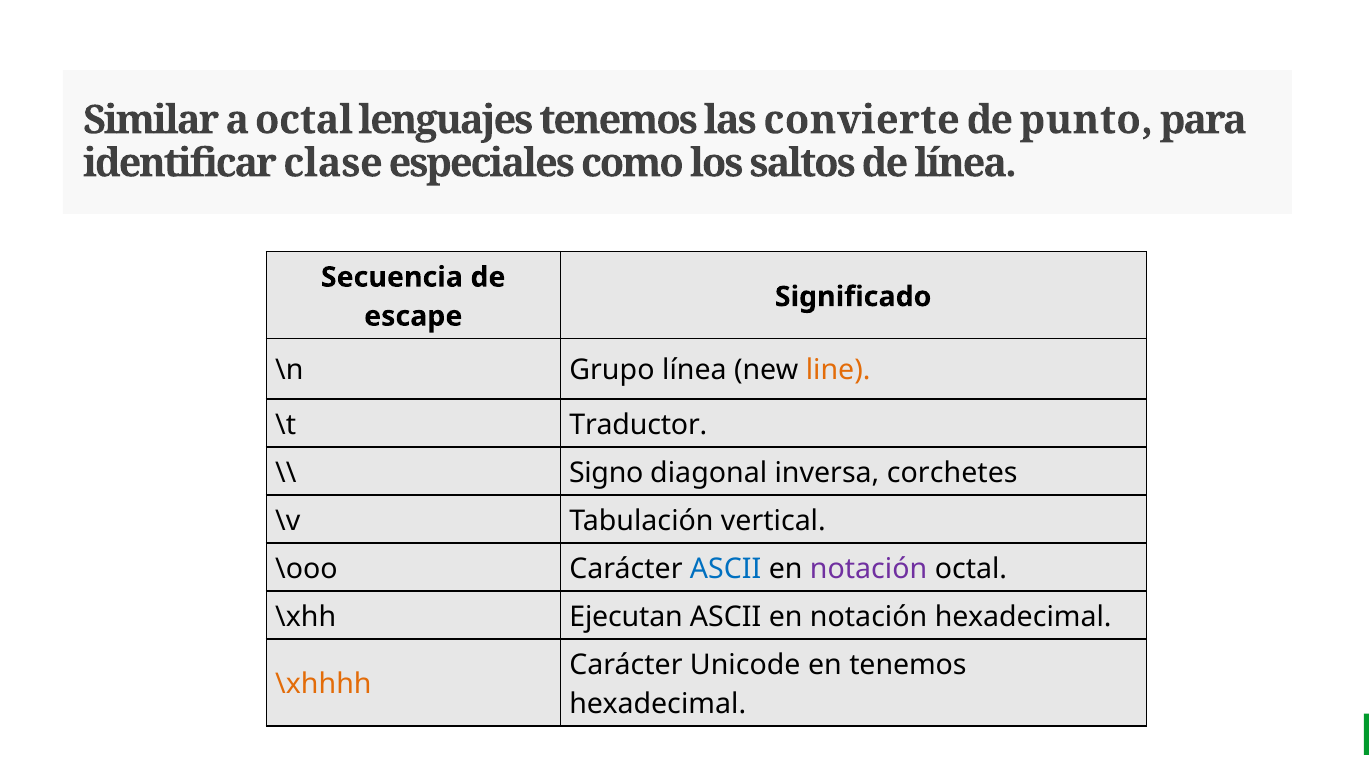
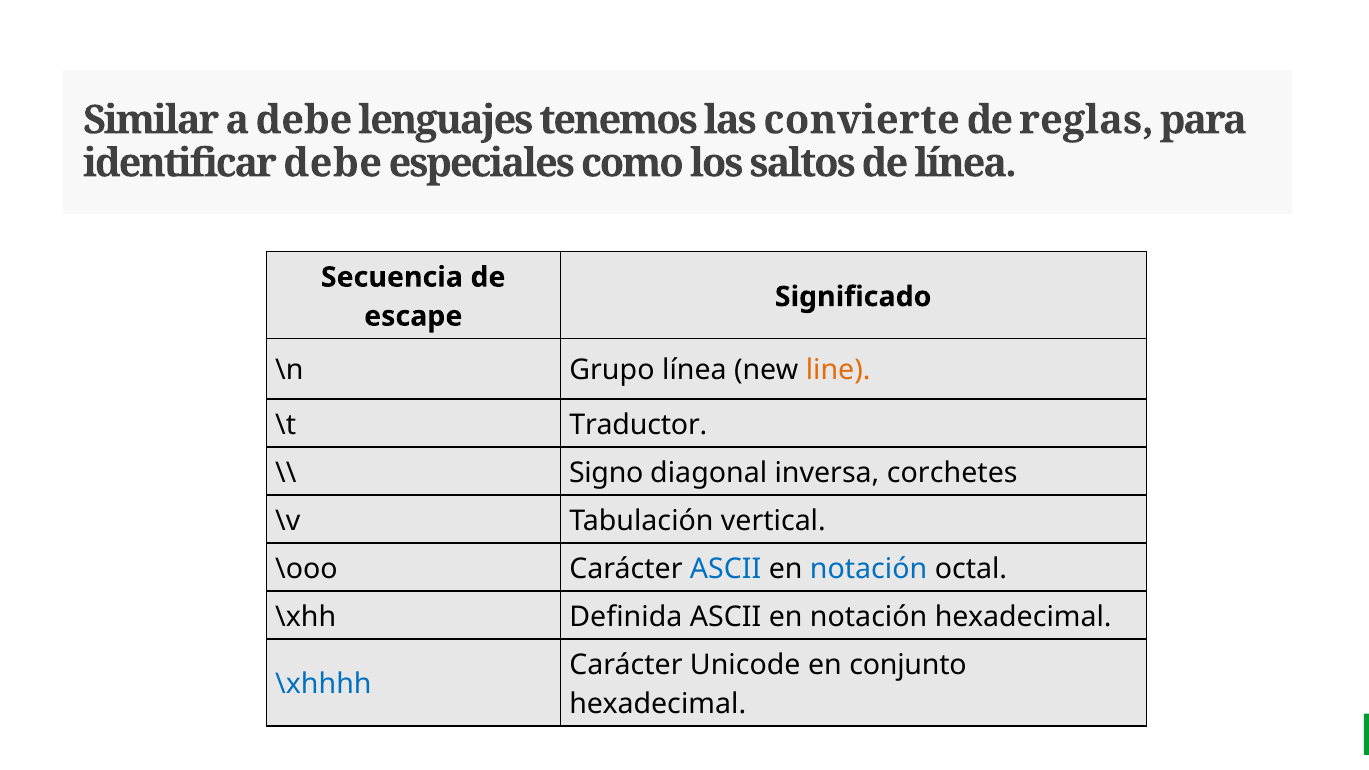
a octal: octal -> debe
punto: punto -> reglas
identificar clase: clase -> debe
notación at (869, 569) colour: purple -> blue
Ejecutan: Ejecutan -> Definida
en tenemos: tenemos -> conjunto
\xhhhh colour: orange -> blue
